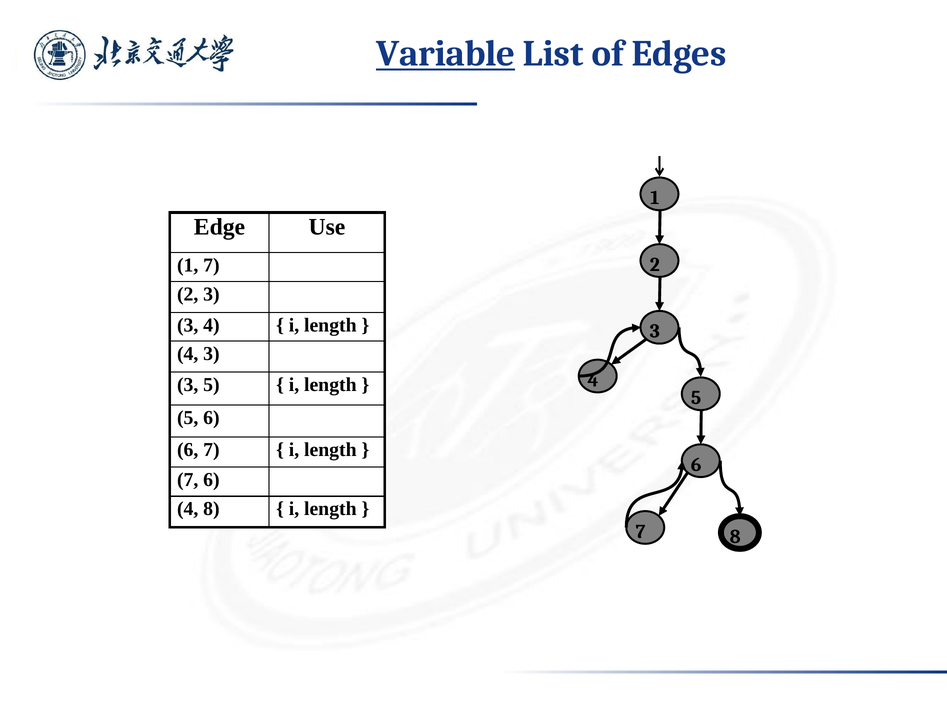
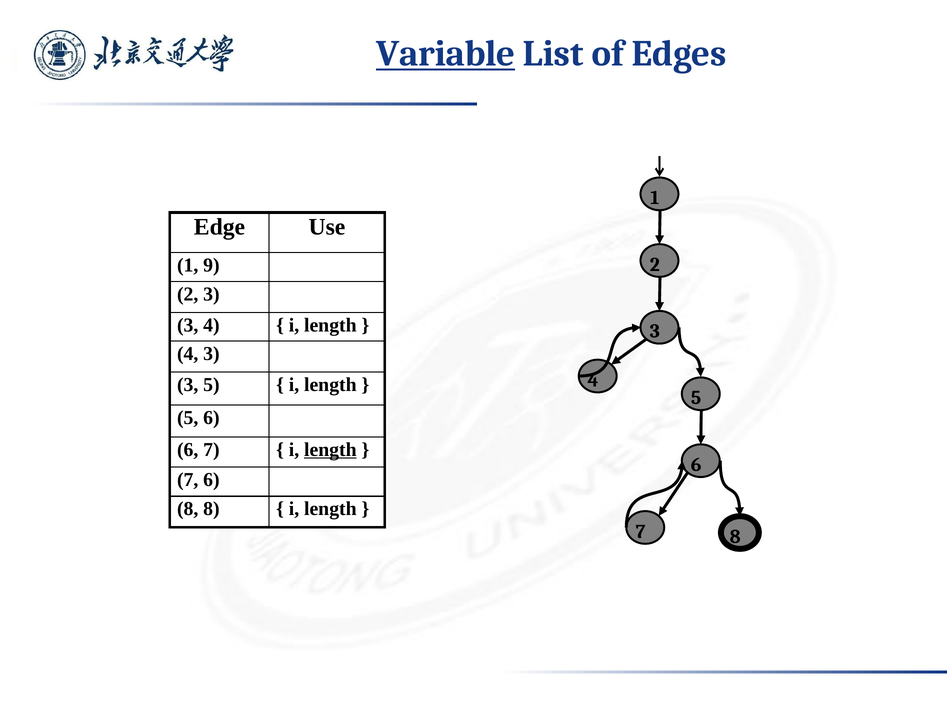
1 7: 7 -> 9
length at (330, 450) underline: none -> present
4 at (188, 509): 4 -> 8
